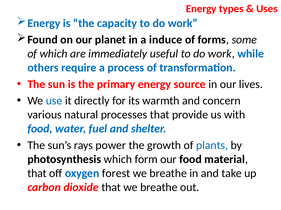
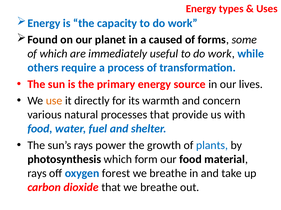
induce: induce -> caused
use colour: blue -> orange
that at (37, 174): that -> rays
